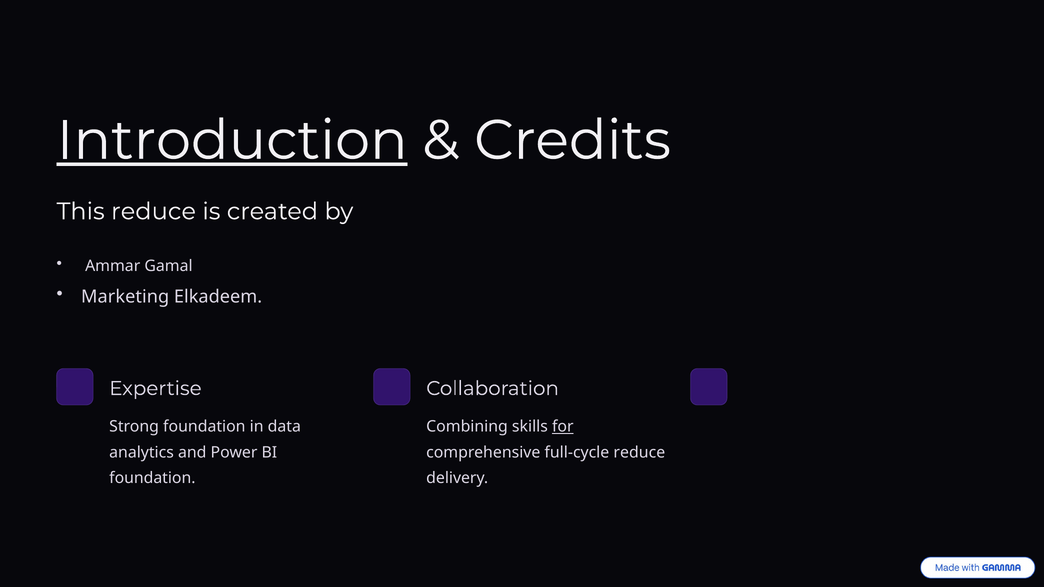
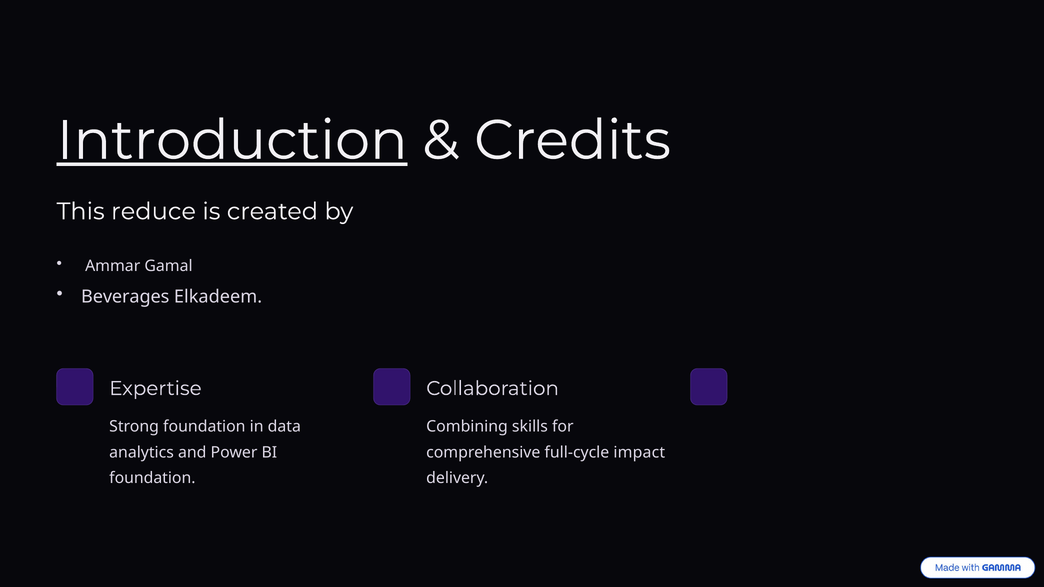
Marketing: Marketing -> Beverages
for underline: present -> none
full-cycle reduce: reduce -> impact
